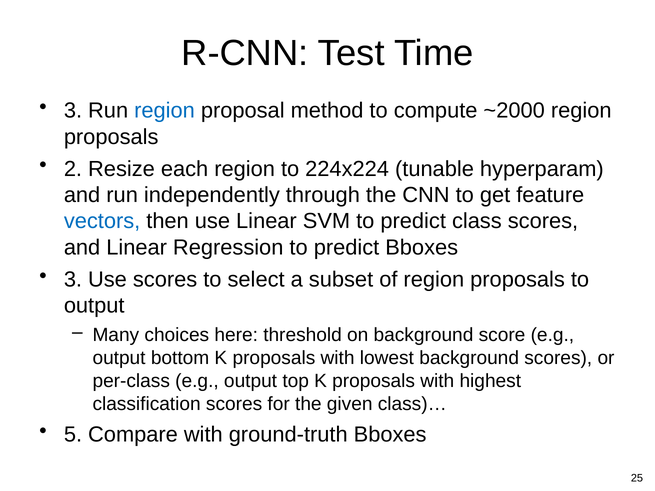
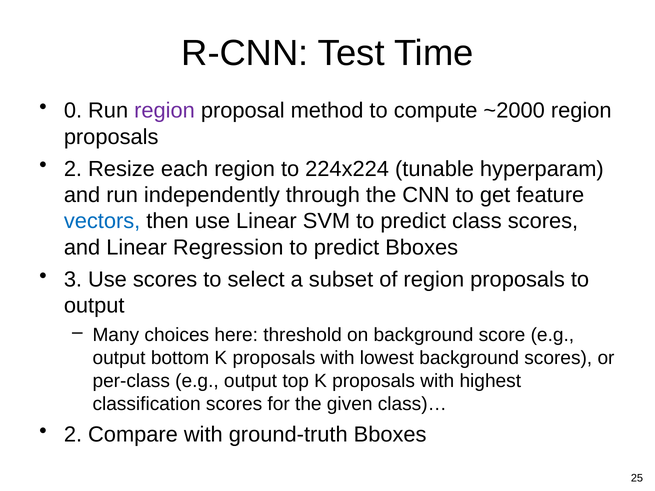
3 at (73, 111): 3 -> 0
region at (164, 111) colour: blue -> purple
5 at (73, 435): 5 -> 2
